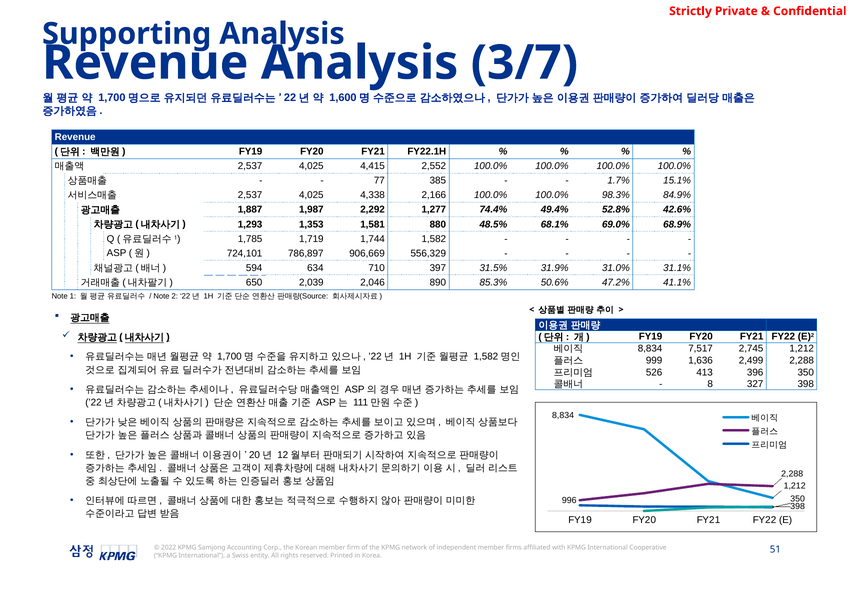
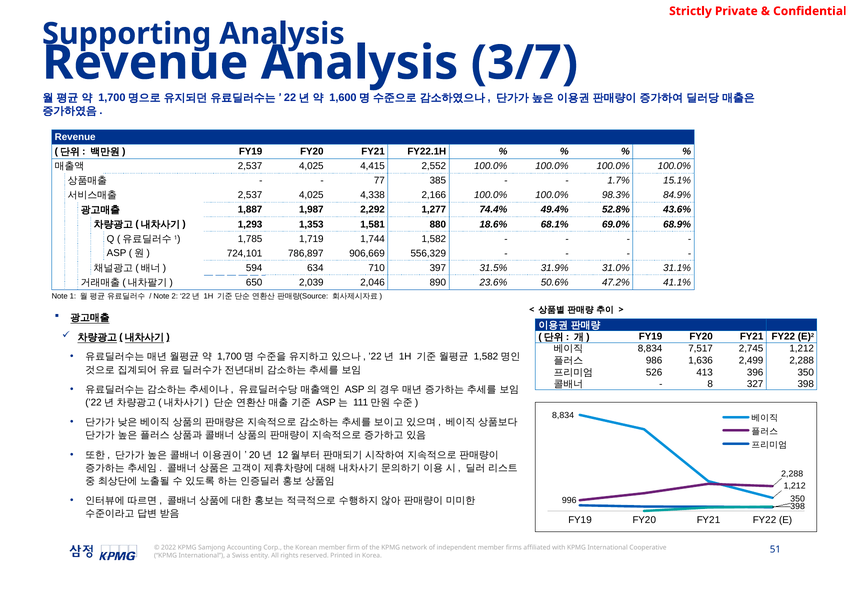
42.6%: 42.6% -> 43.6%
48.5%: 48.5% -> 18.6%
85.3%: 85.3% -> 23.6%
999: 999 -> 986
